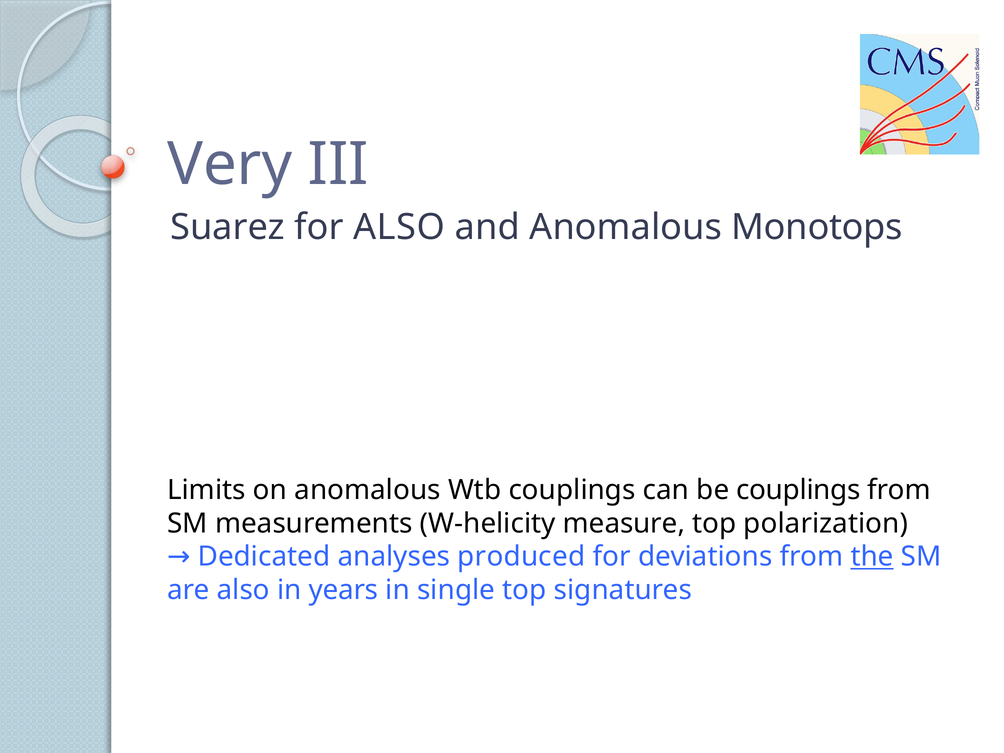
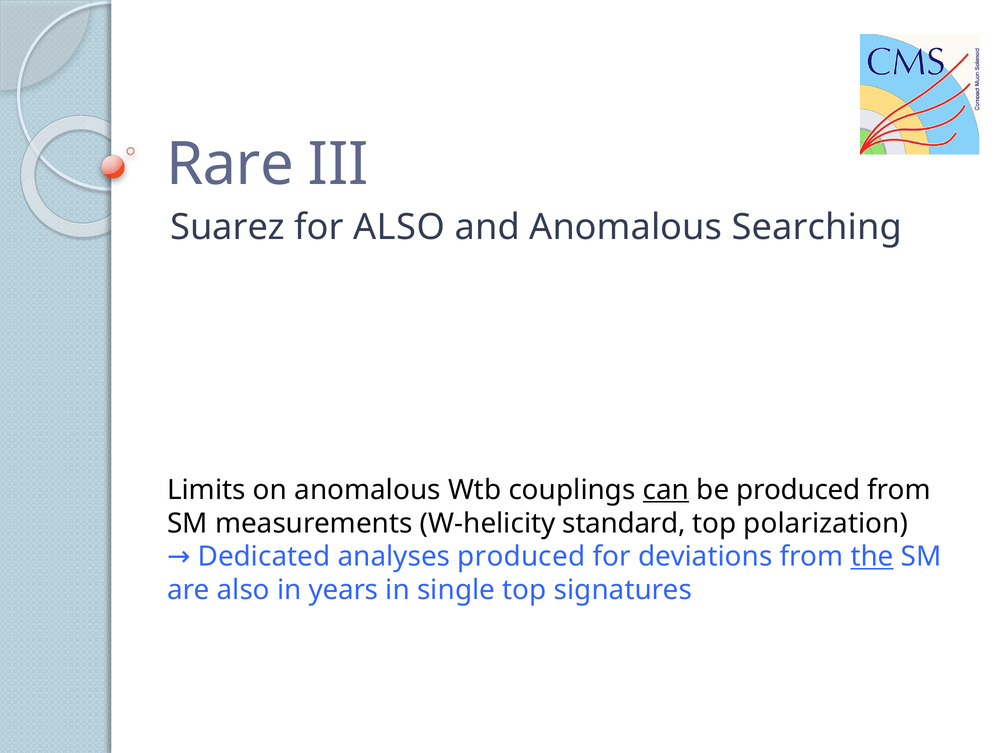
Very: Very -> Rare
Monotops: Monotops -> Searching
can underline: none -> present
be couplings: couplings -> produced
measure: measure -> standard
